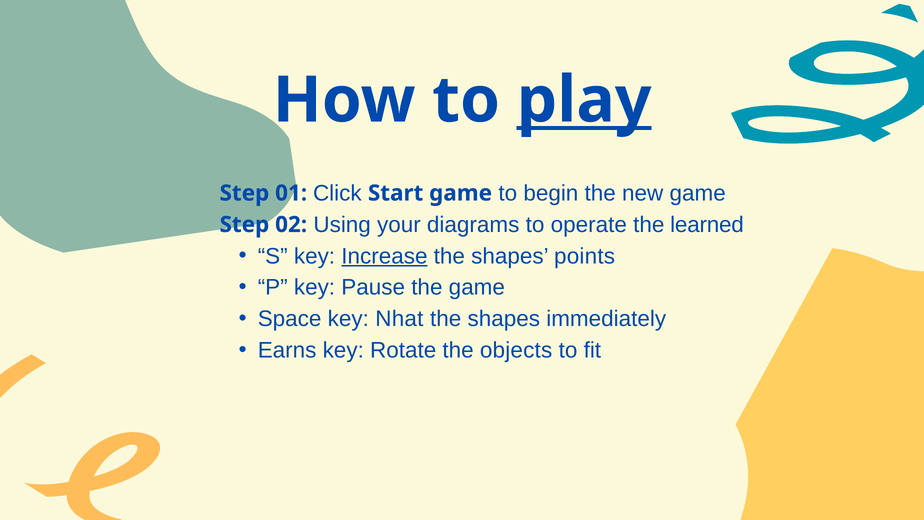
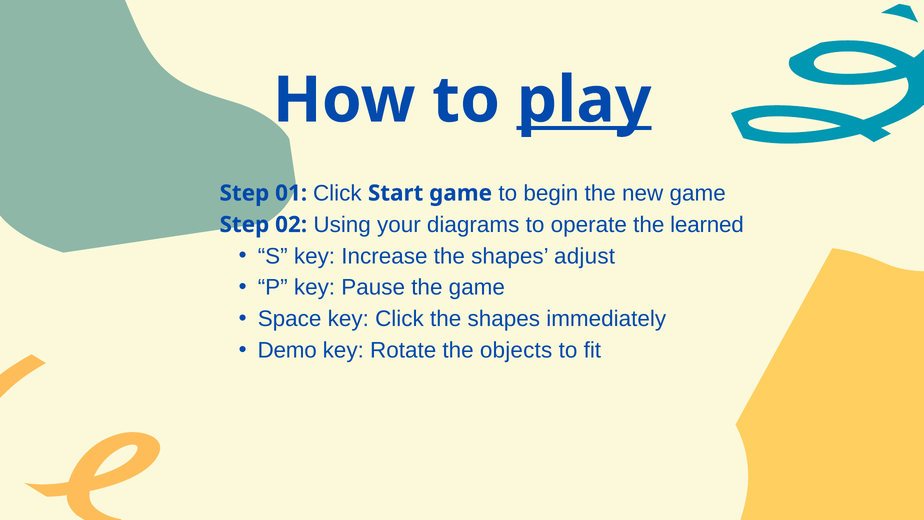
Increase underline: present -> none
points: points -> adjust
key Nhat: Nhat -> Click
Earns: Earns -> Demo
